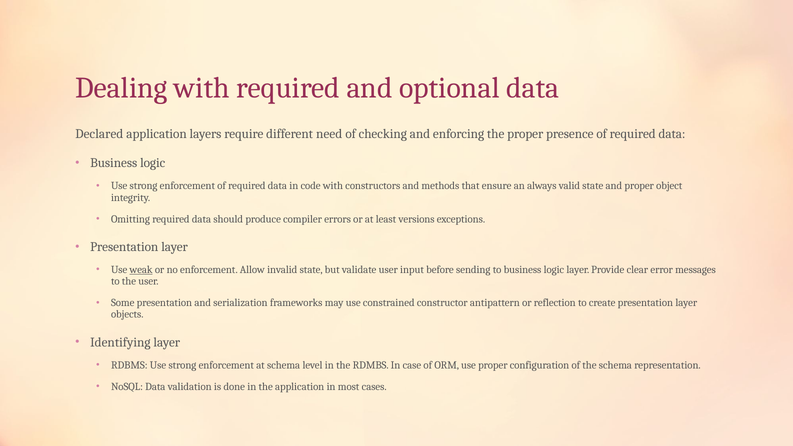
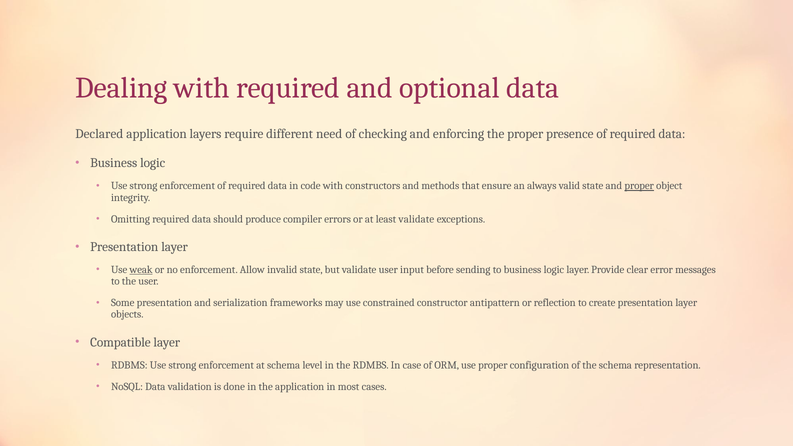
proper at (639, 186) underline: none -> present
least versions: versions -> validate
Identifying: Identifying -> Compatible
